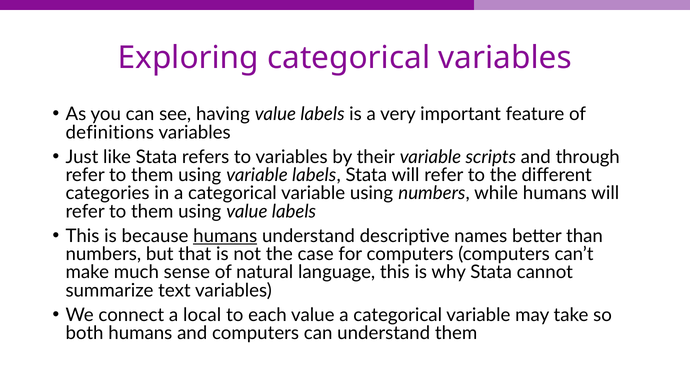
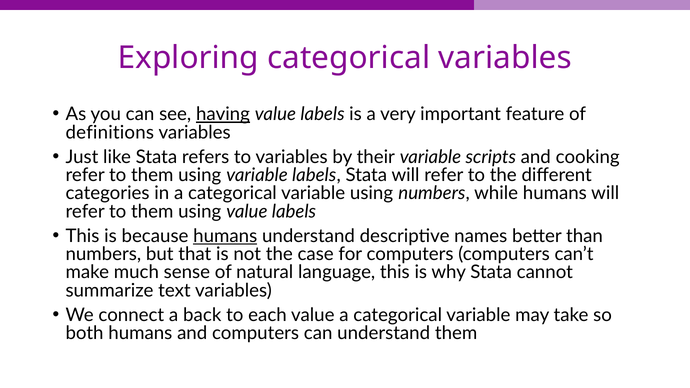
having underline: none -> present
through: through -> cooking
local: local -> back
